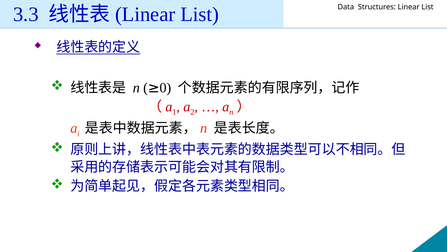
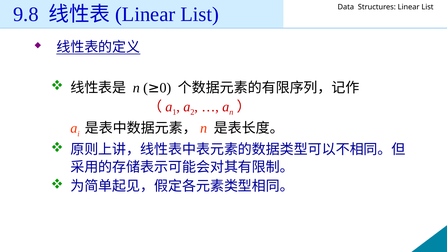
3.3: 3.3 -> 9.8
